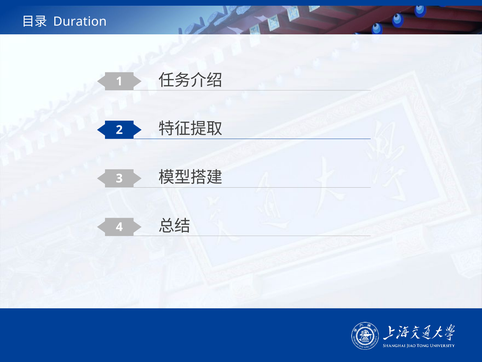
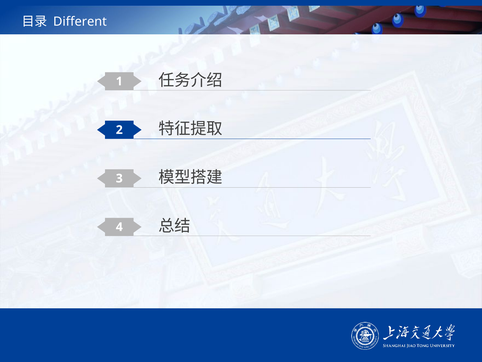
Duration: Duration -> Different
